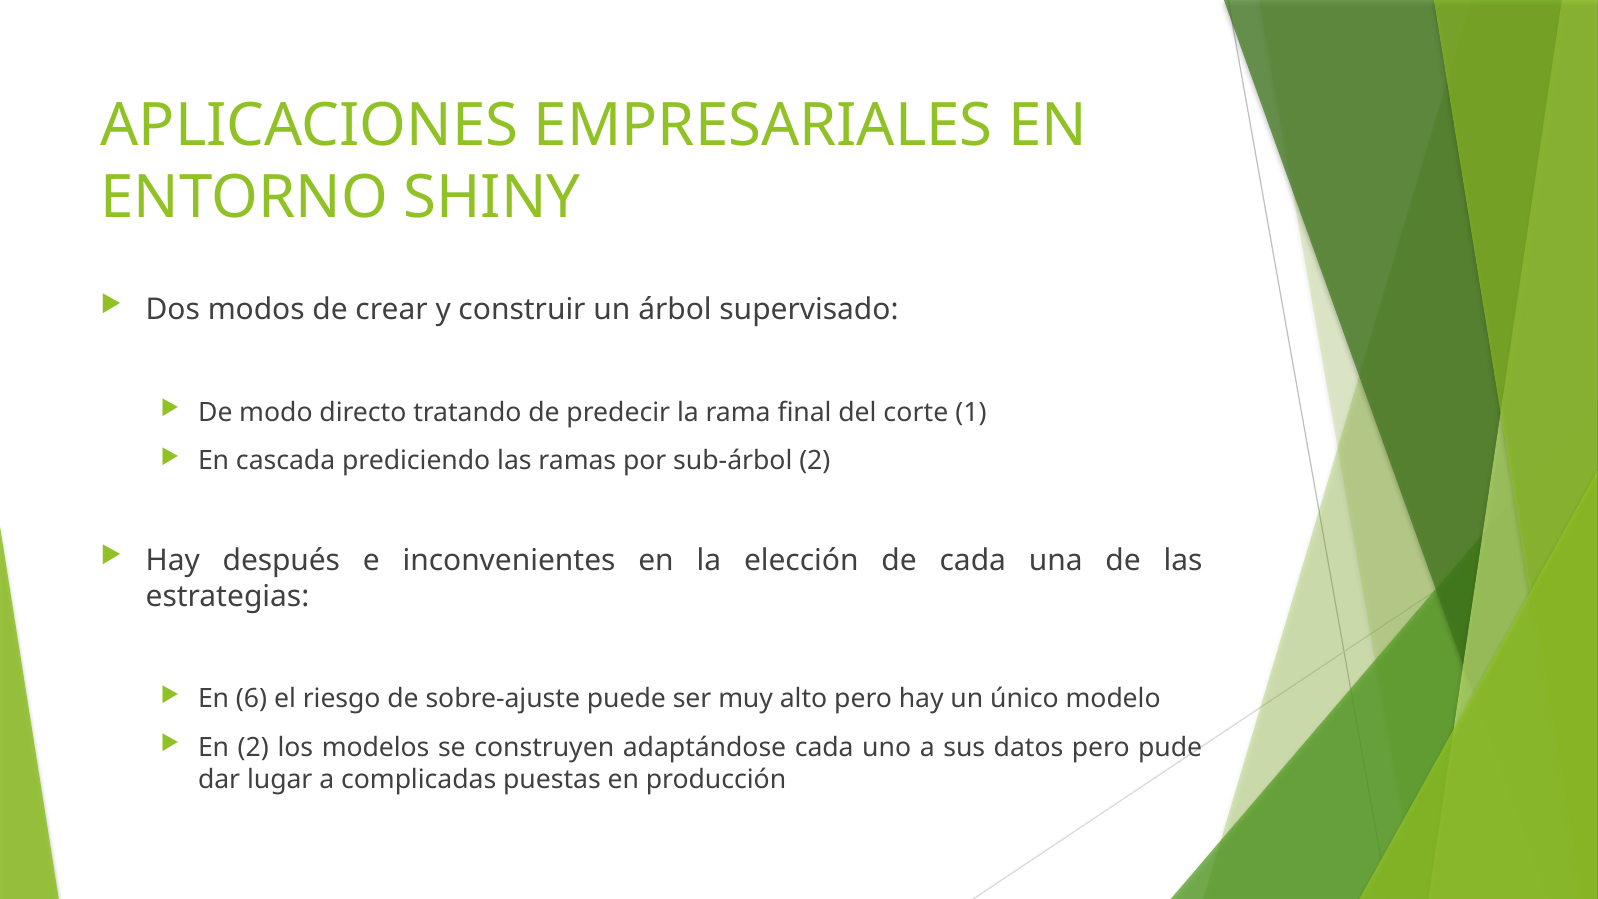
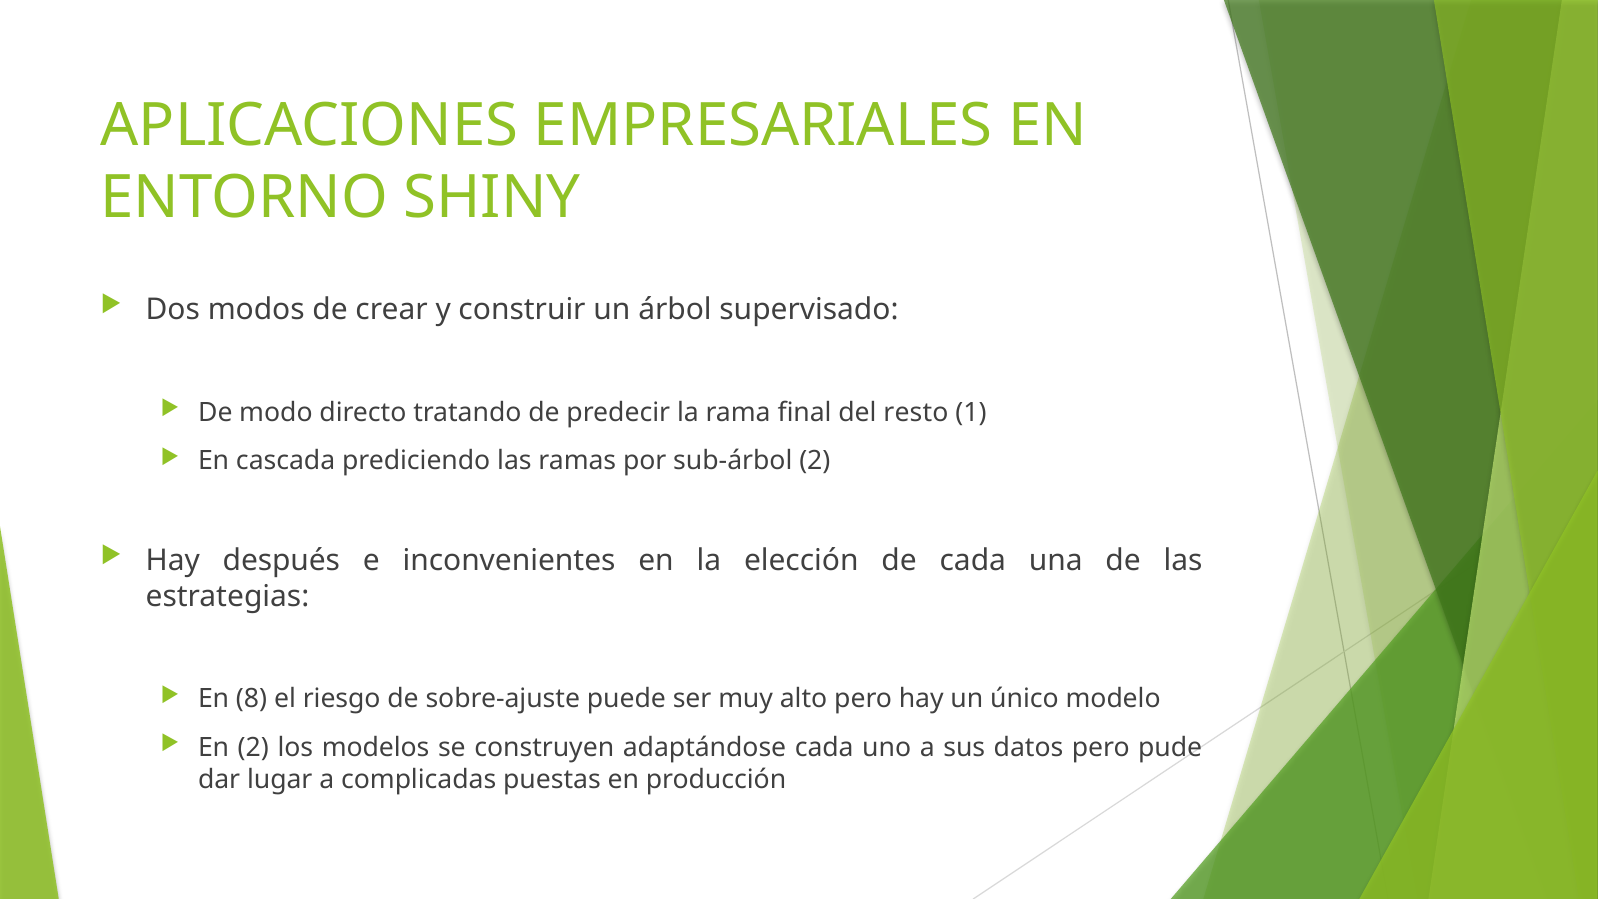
corte: corte -> resto
6: 6 -> 8
